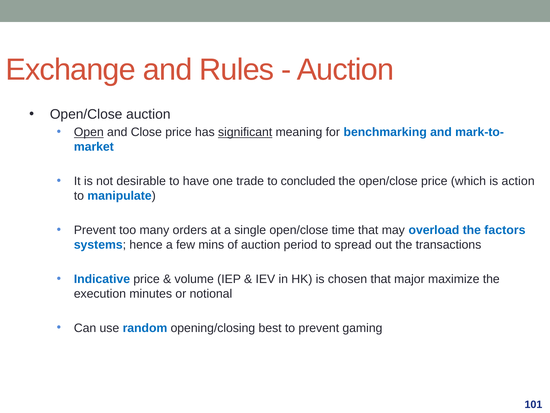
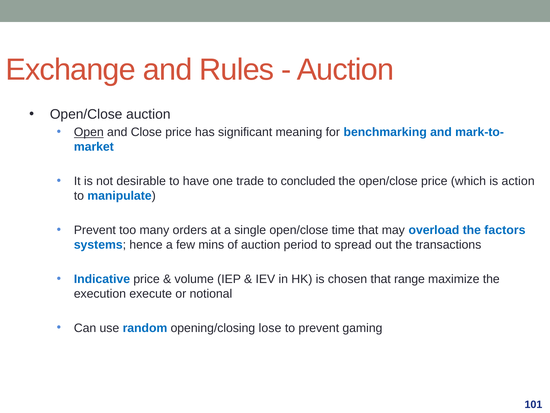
significant underline: present -> none
major: major -> range
minutes: minutes -> execute
best: best -> lose
